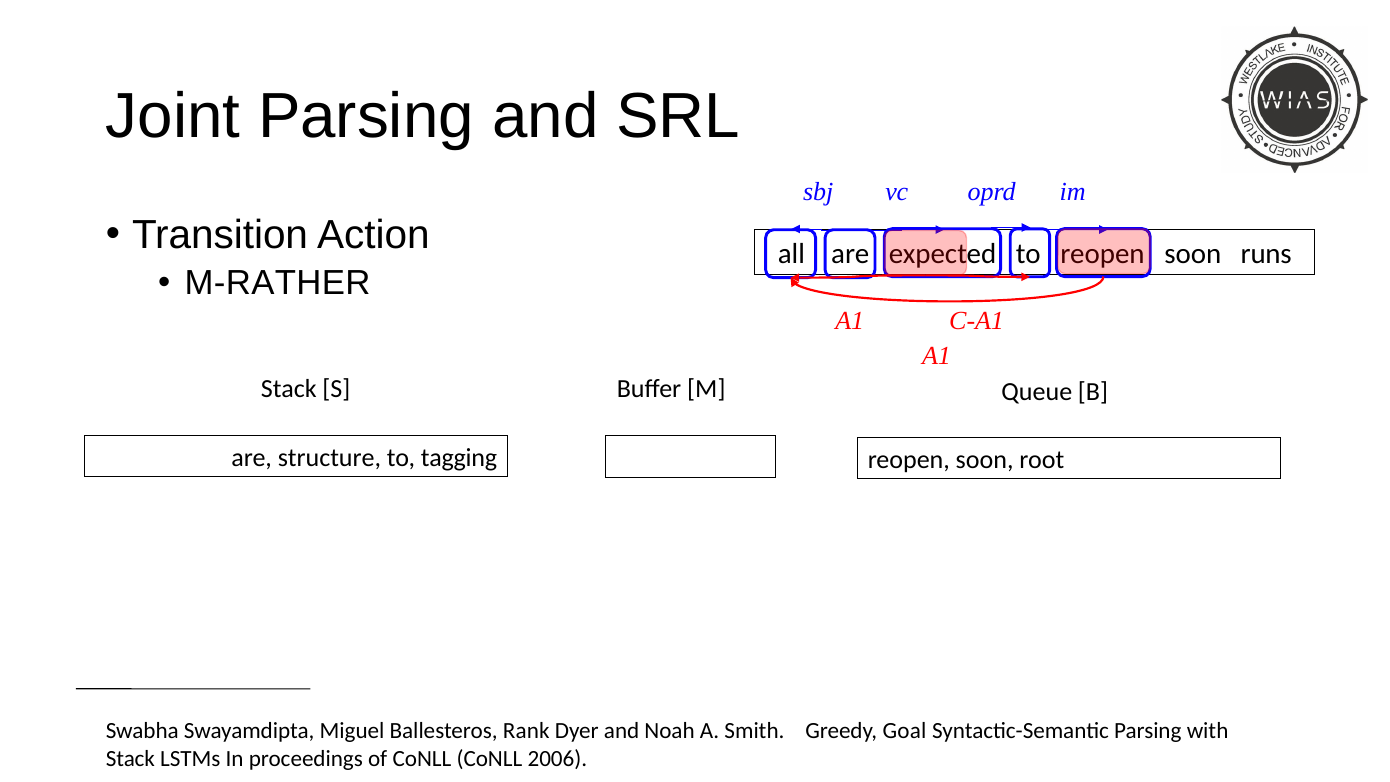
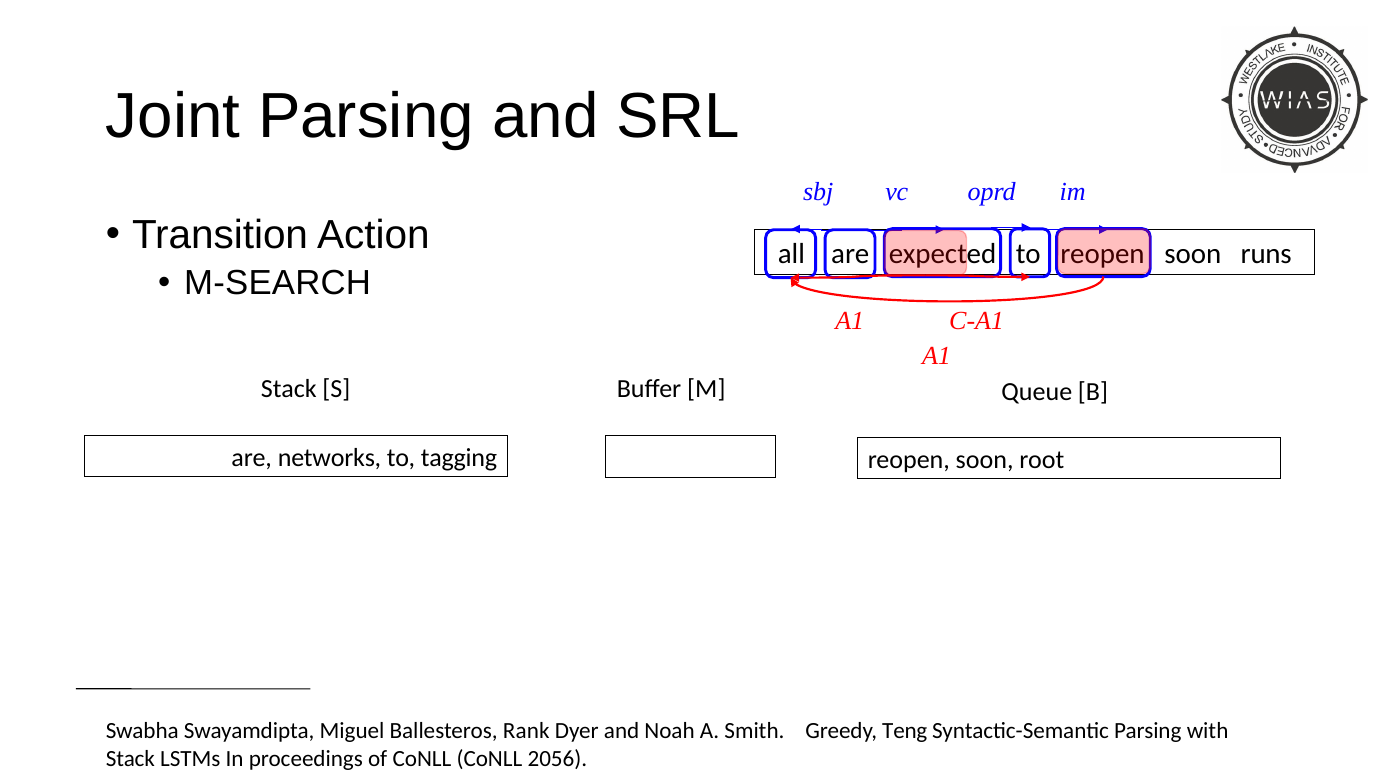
M-RATHER: M-RATHER -> M-SEARCH
structure: structure -> networks
Goal: Goal -> Teng
2006: 2006 -> 2056
